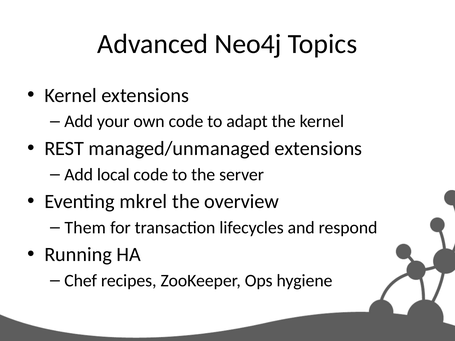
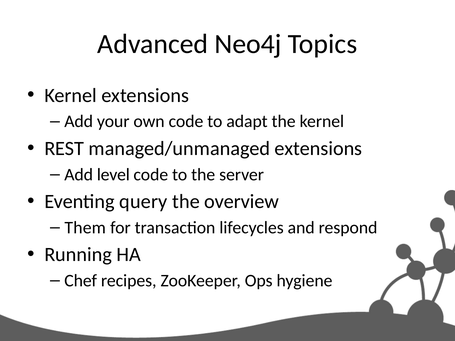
local: local -> level
mkrel: mkrel -> query
